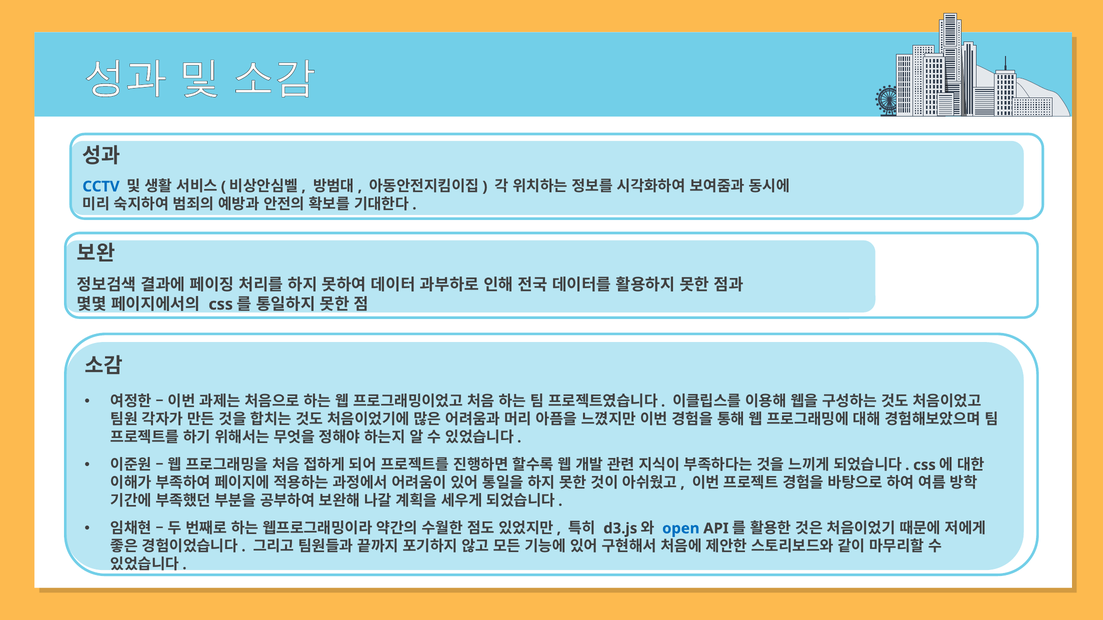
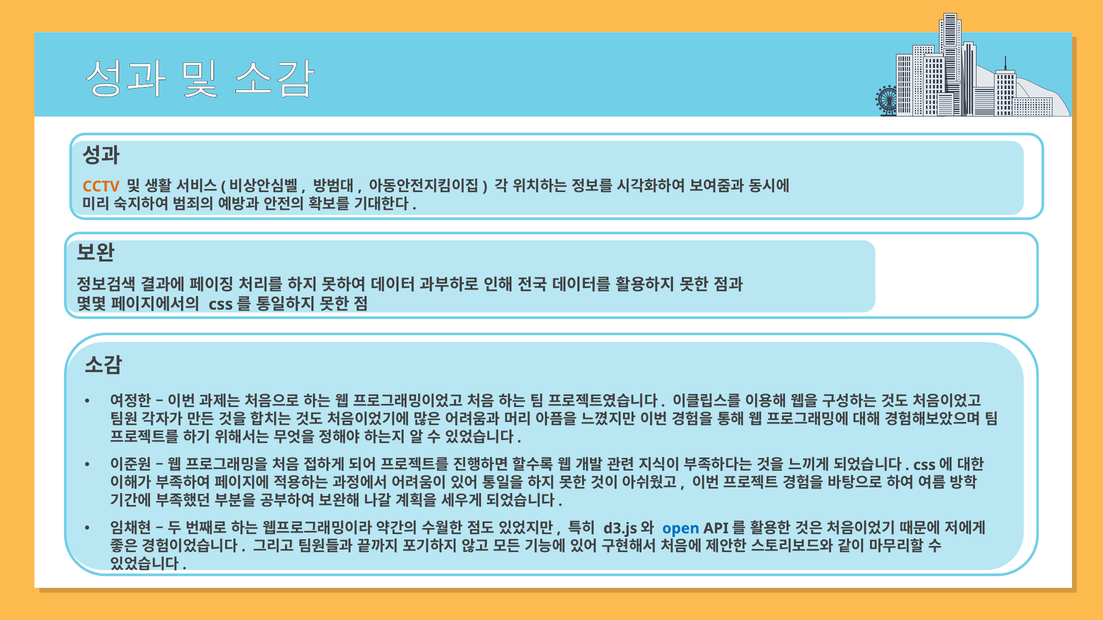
CCTV colour: blue -> orange
